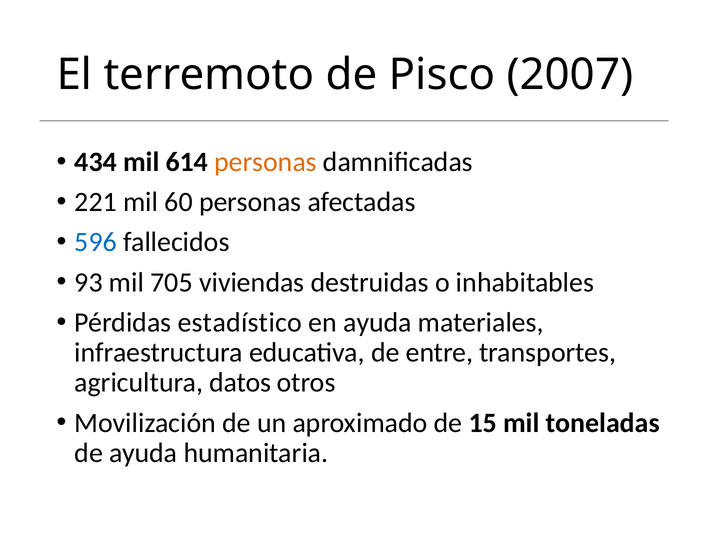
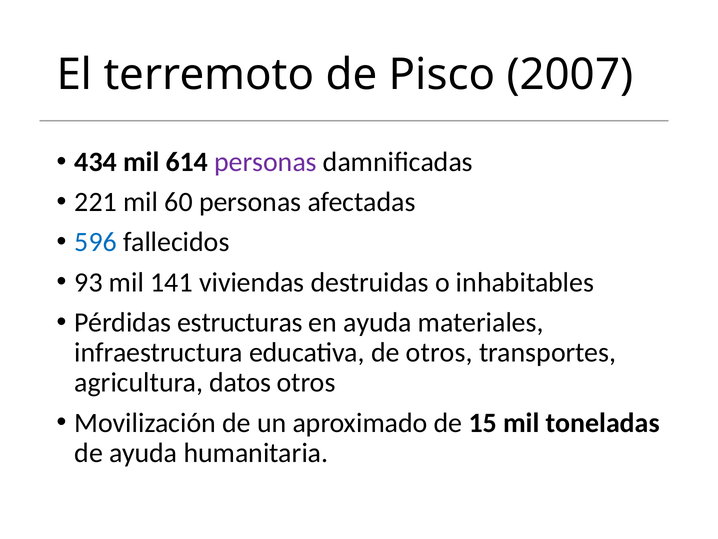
personas at (266, 162) colour: orange -> purple
705: 705 -> 141
estadístico: estadístico -> estructuras
de entre: entre -> otros
